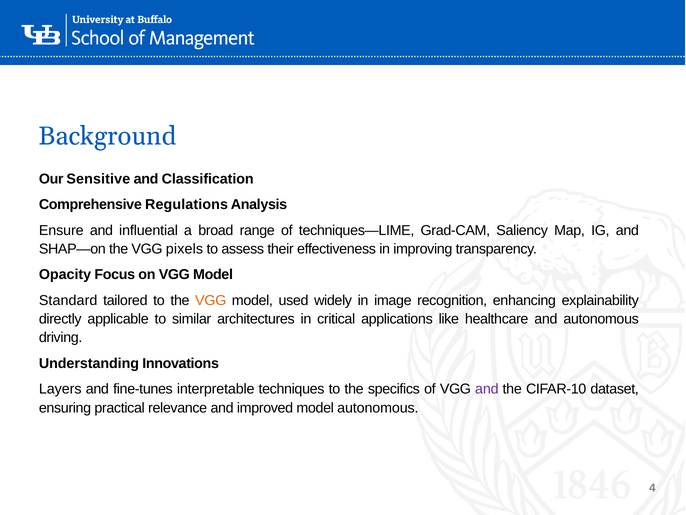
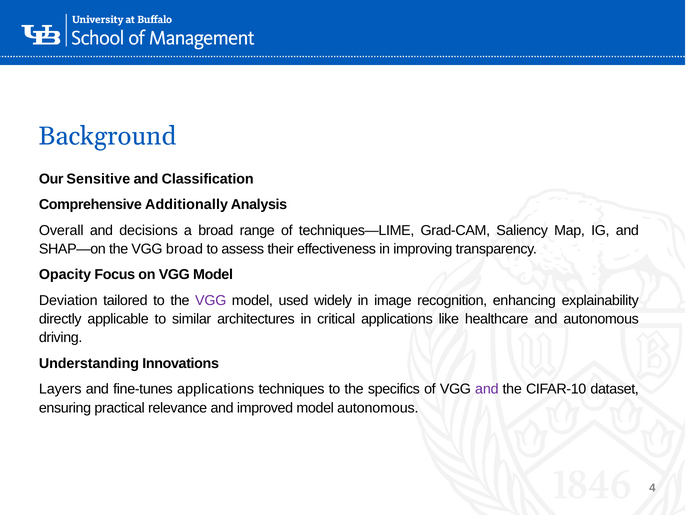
Regulations: Regulations -> Additionally
Ensure: Ensure -> Overall
influential: influential -> decisions
VGG pixels: pixels -> broad
Standard: Standard -> Deviation
VGG at (211, 300) colour: orange -> purple
fine-tunes interpretable: interpretable -> applications
